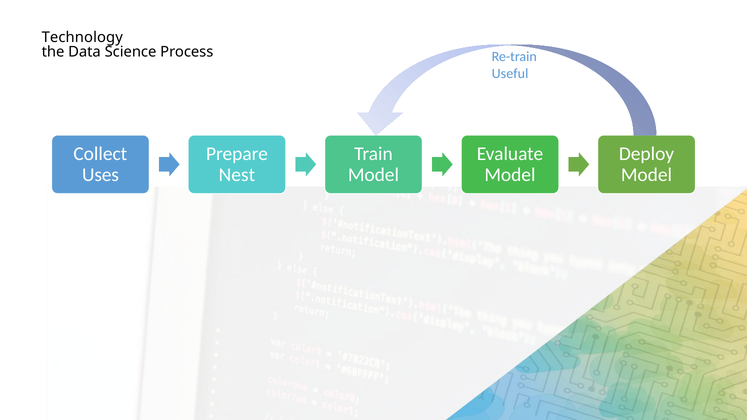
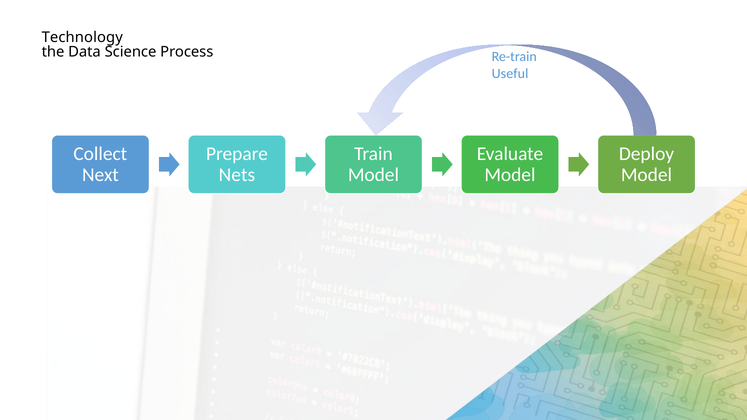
Uses: Uses -> Next
Nest: Nest -> Nets
